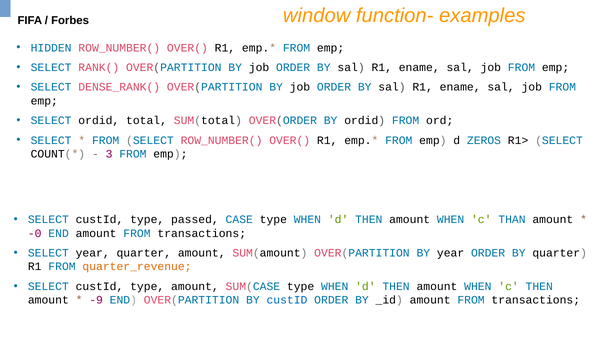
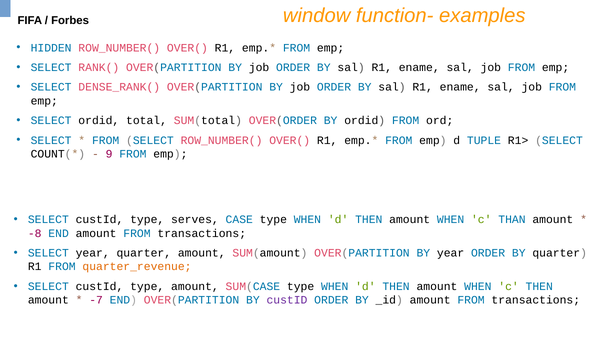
ZEROS: ZEROS -> TUPLE
3: 3 -> 9
passed: passed -> serves
-0: -0 -> -8
-9: -9 -> -7
custID at (287, 300) colour: blue -> purple
